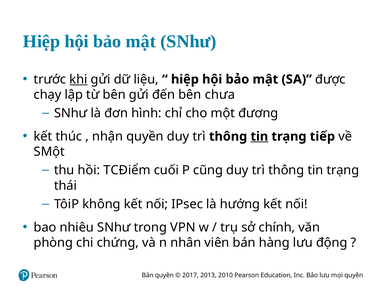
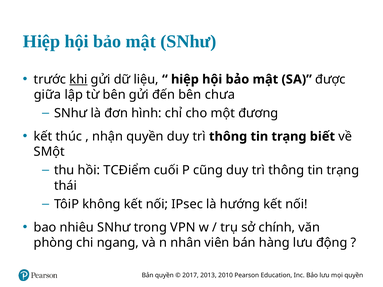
chạy: chạy -> giữa
tin at (259, 137) underline: present -> none
tiếp: tiếp -> biết
chứng: chứng -> ngang
